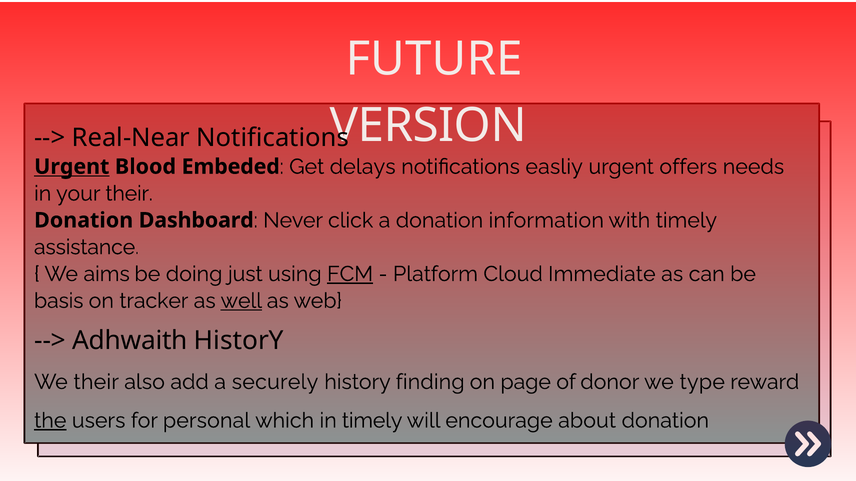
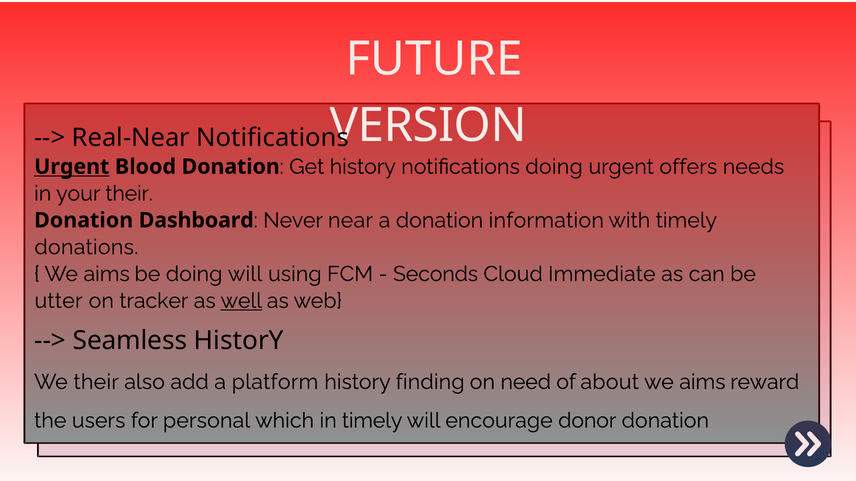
Blood Embeded: Embeded -> Donation
Get delays: delays -> history
notifications easliy: easliy -> doing
click: click -> near
assistance: assistance -> donations
doing just: just -> will
FCM underline: present -> none
Platform: Platform -> Seconds
basis: basis -> utter
Adhwaith: Adhwaith -> Seamless
securely: securely -> platform
page: page -> need
donor: donor -> about
type at (702, 382): type -> aims
the underline: present -> none
about: about -> donor
